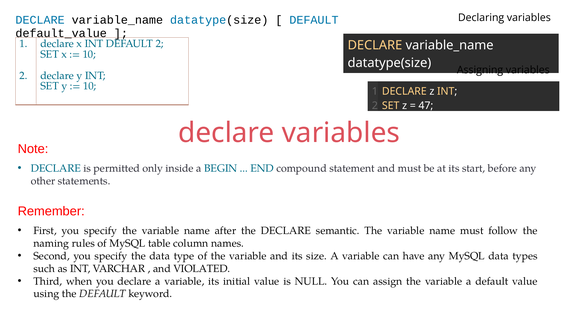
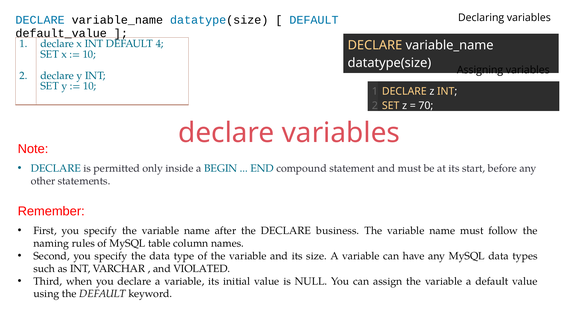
DEFAULT 2: 2 -> 4
47: 47 -> 70
semantic: semantic -> business
